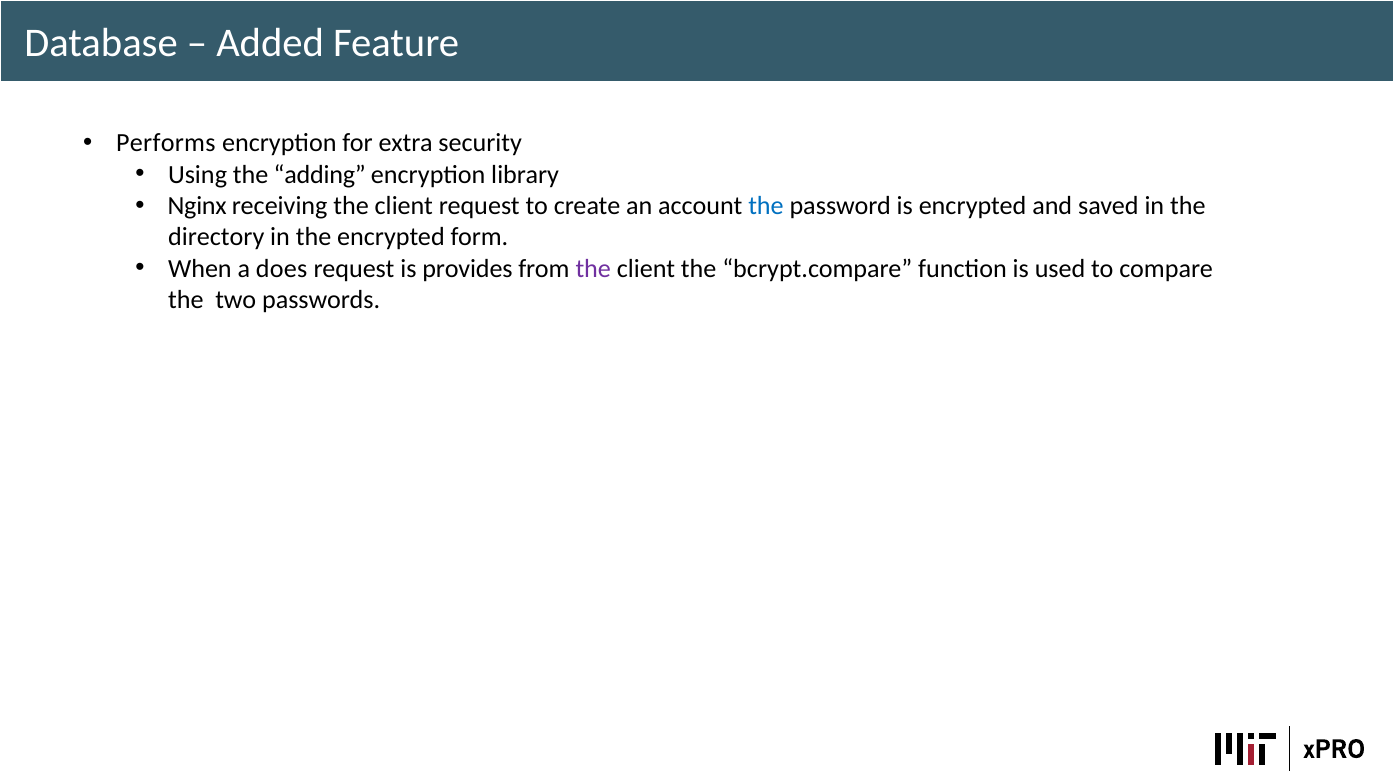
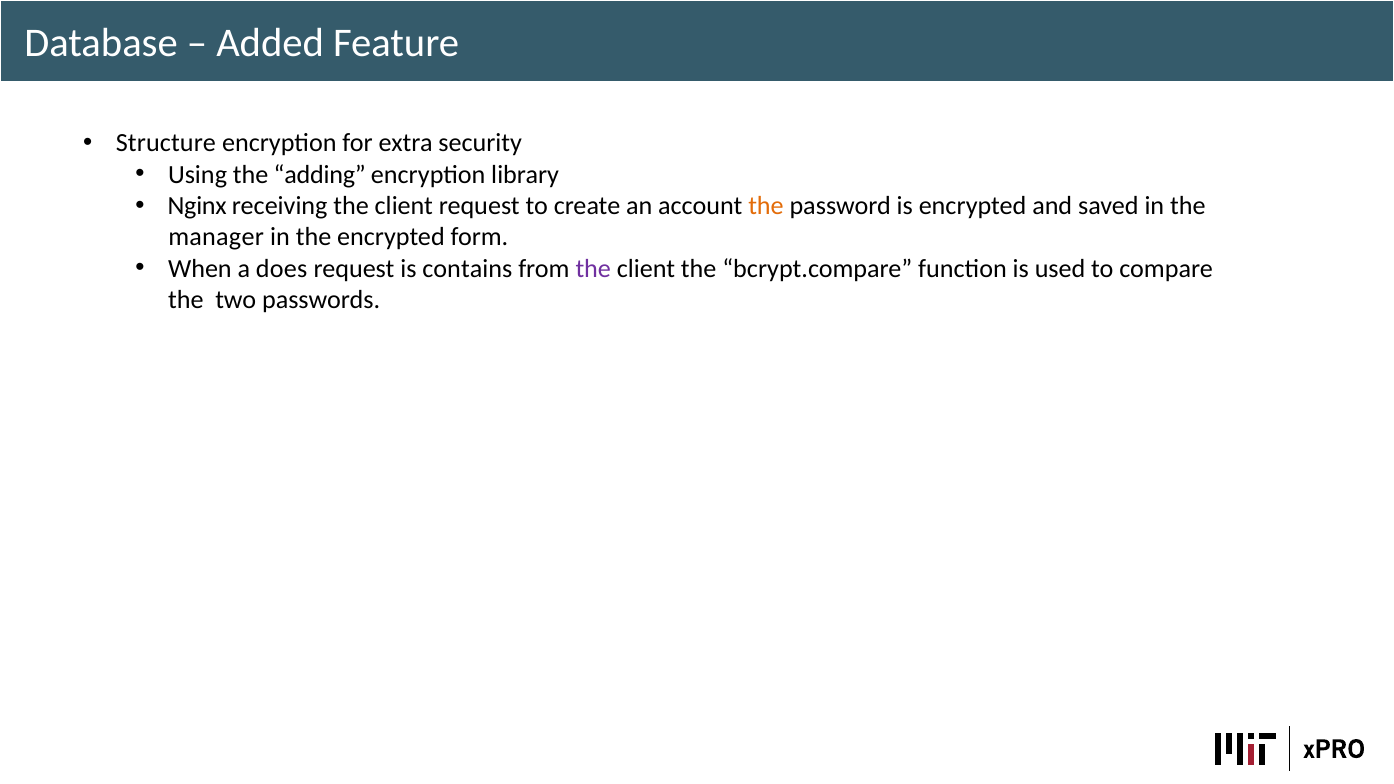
Performs: Performs -> Structure
the at (766, 206) colour: blue -> orange
directory: directory -> manager
provides: provides -> contains
